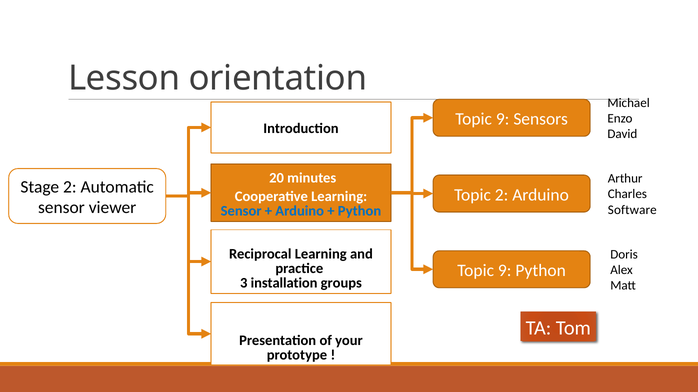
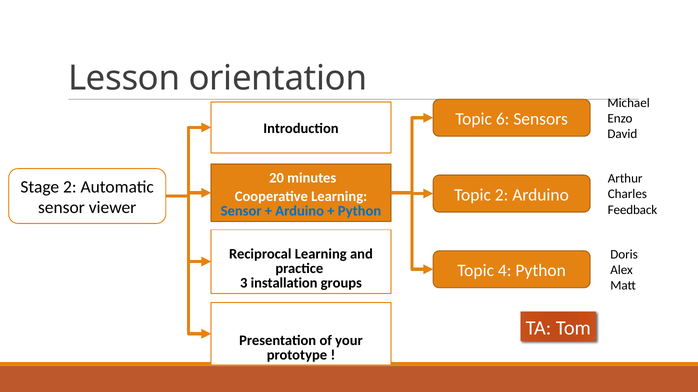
minutes Topic 9: 9 -> 6
Software: Software -> Feedback
9 at (505, 271): 9 -> 4
